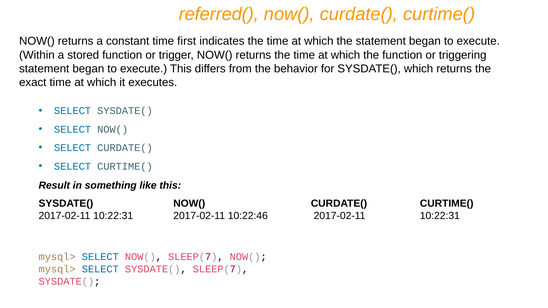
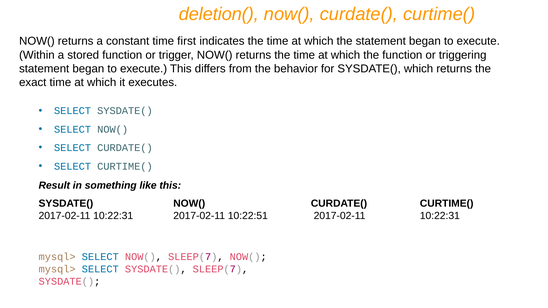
referred(: referred( -> deletion(
10:22:46: 10:22:46 -> 10:22:51
